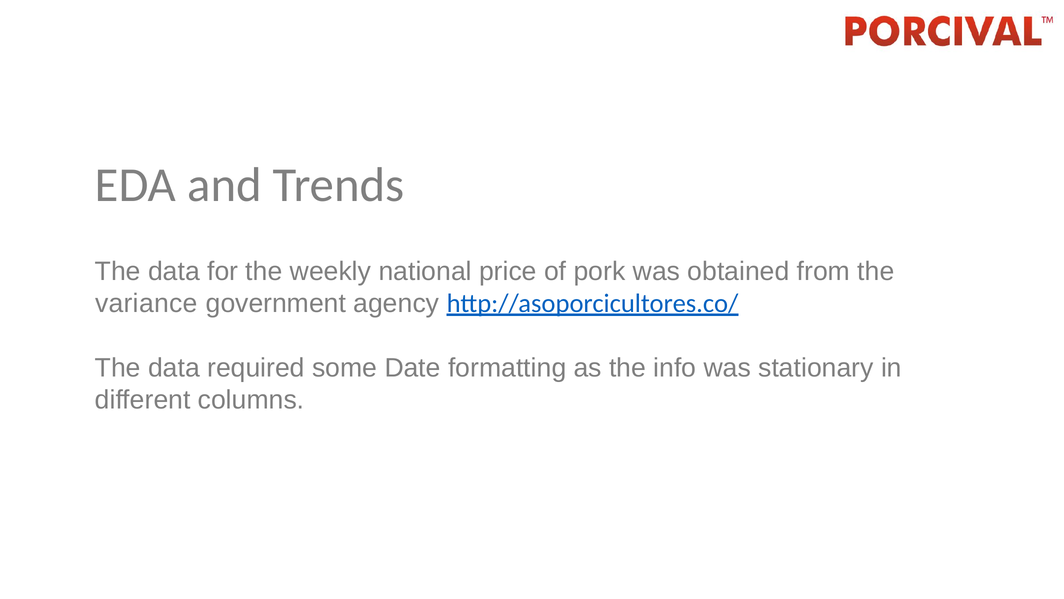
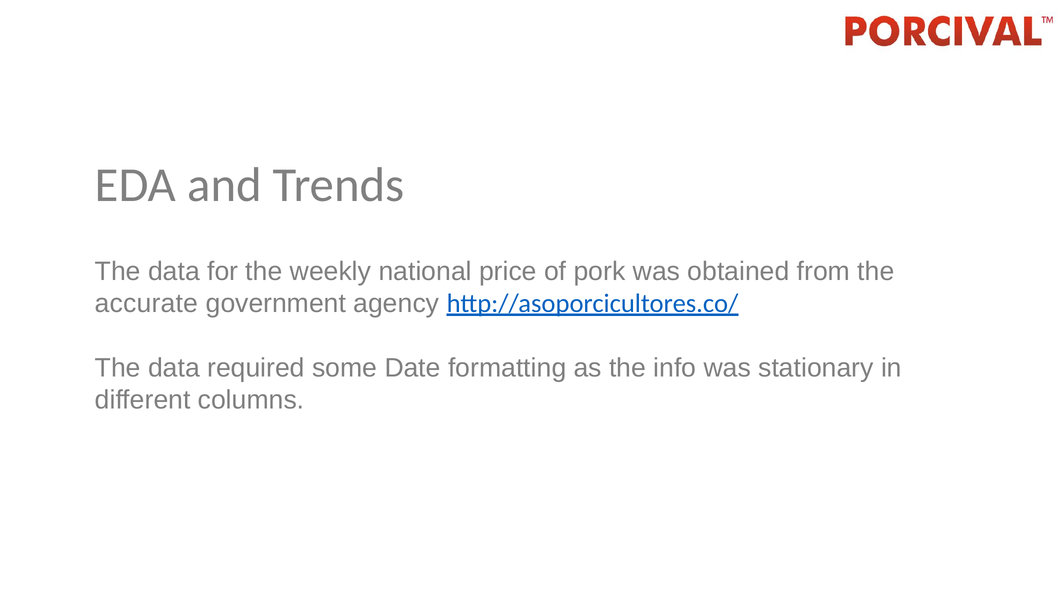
variance: variance -> accurate
